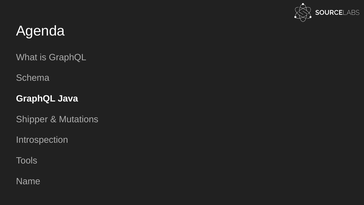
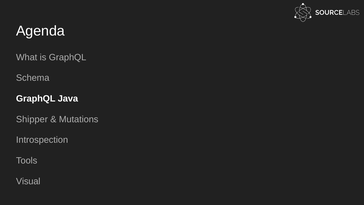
Name: Name -> Visual
